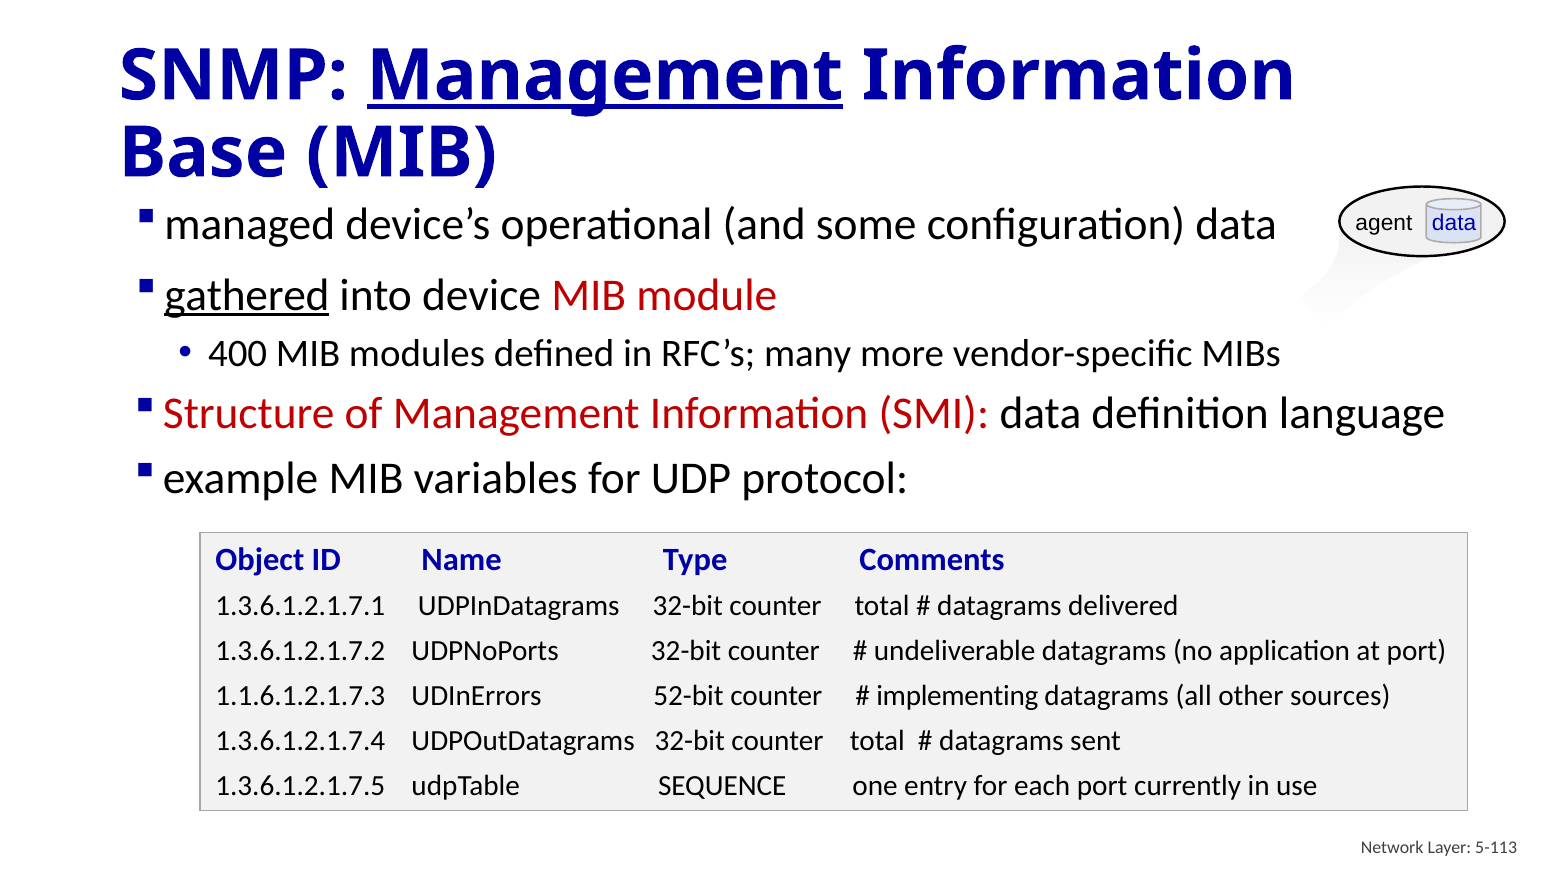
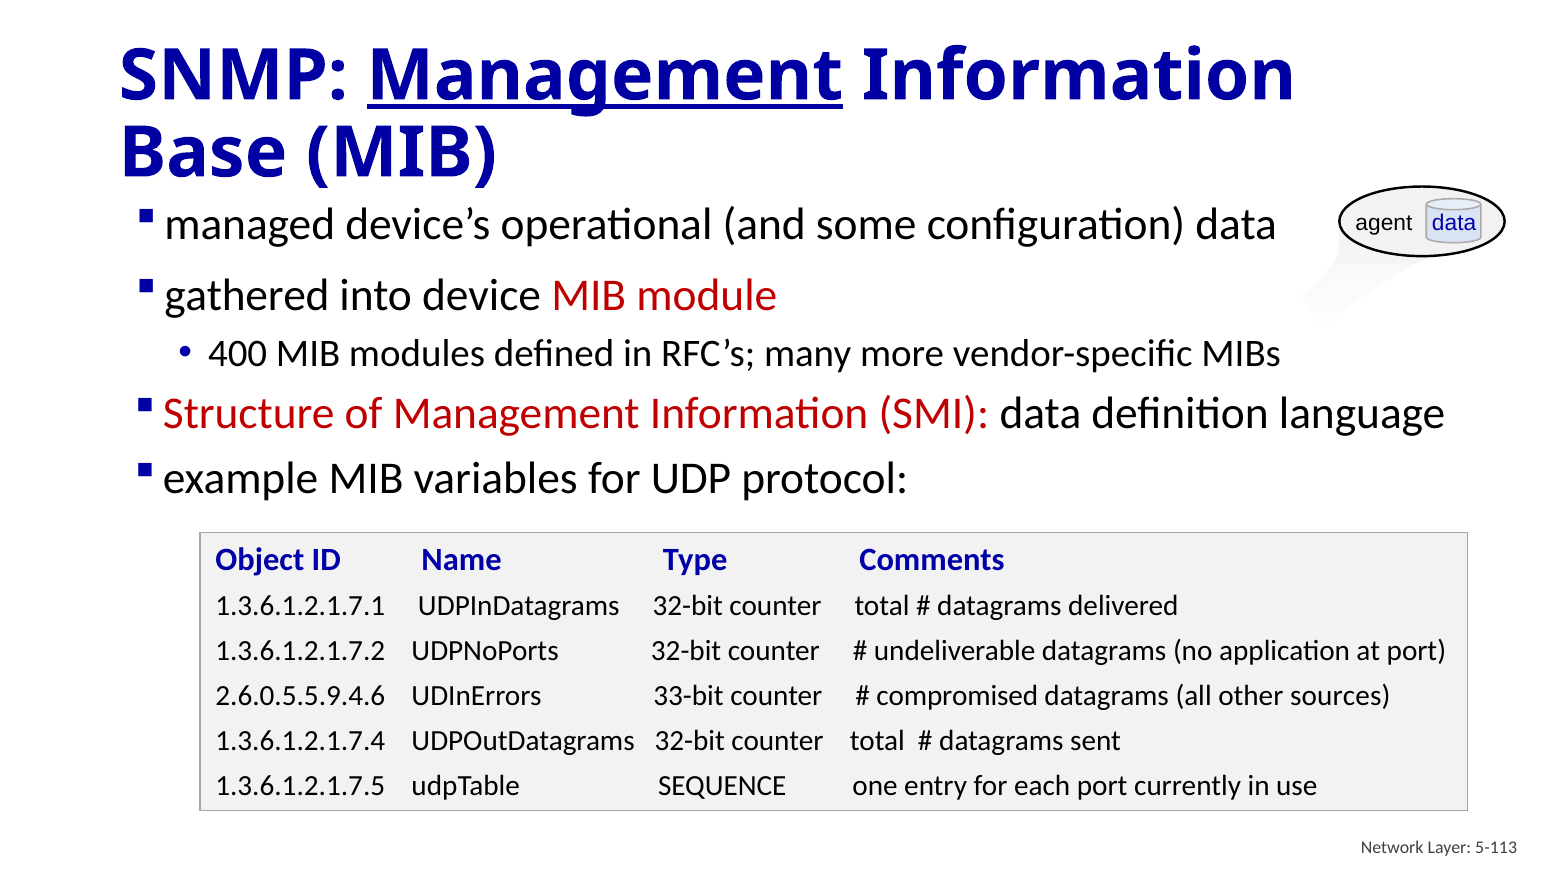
gathered underline: present -> none
1.1.6.1.2.1.7.3: 1.1.6.1.2.1.7.3 -> 2.6.0.5.5.9.4.6
52-bit: 52-bit -> 33-bit
implementing: implementing -> compromised
